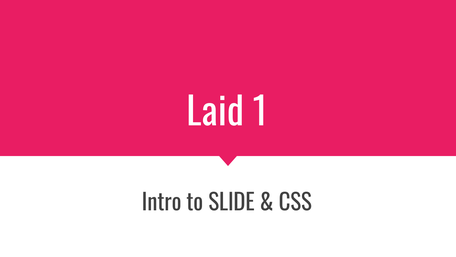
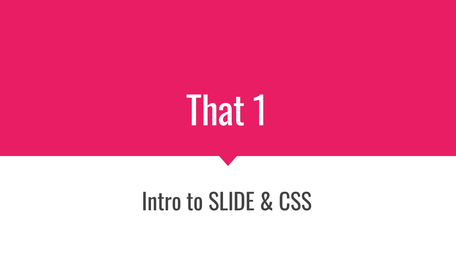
Laid: Laid -> That
